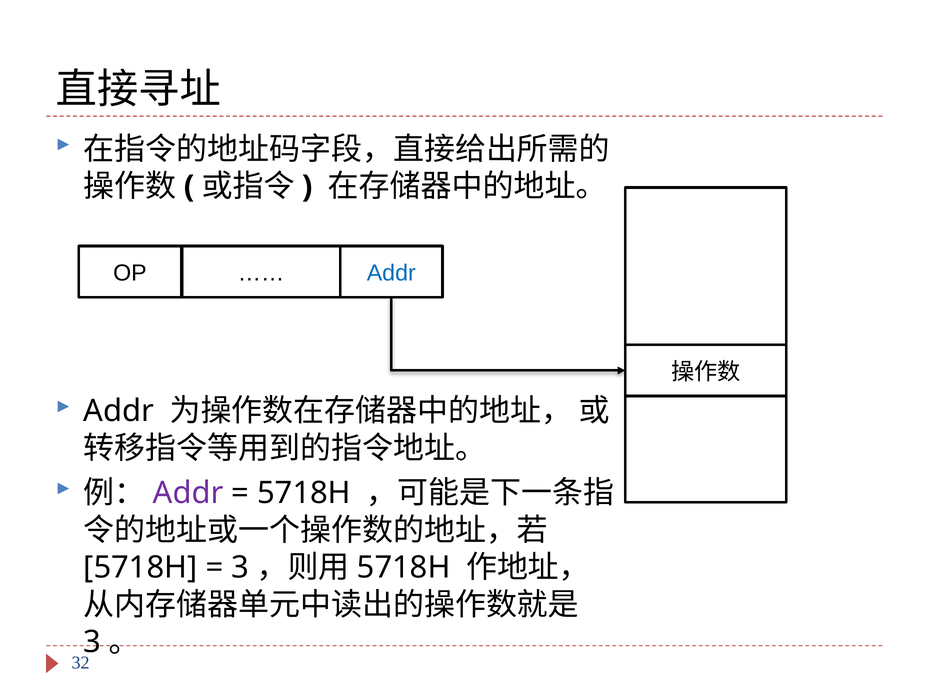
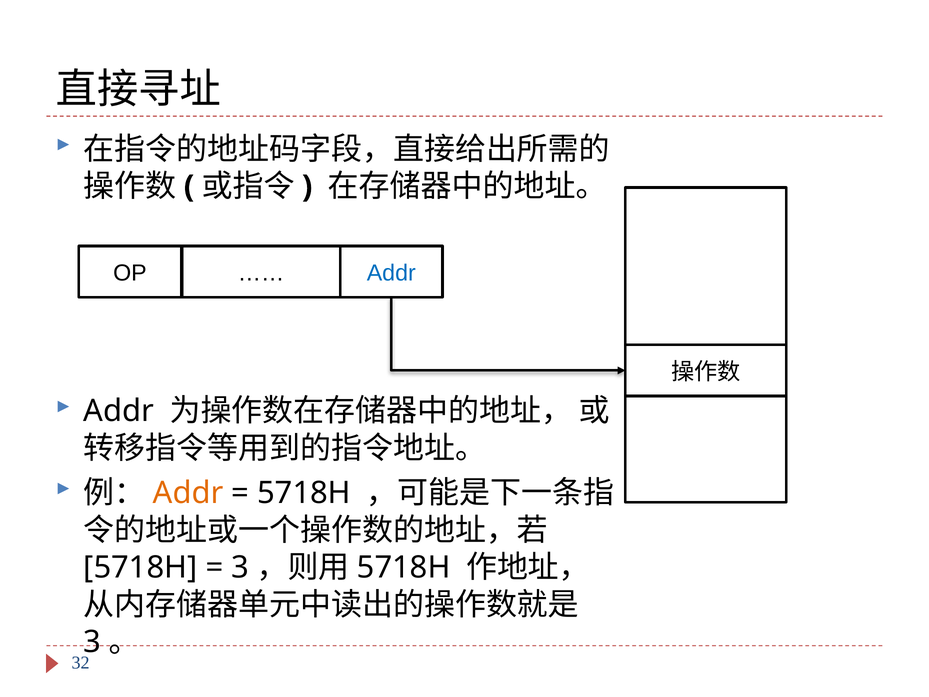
Addr at (188, 493) colour: purple -> orange
